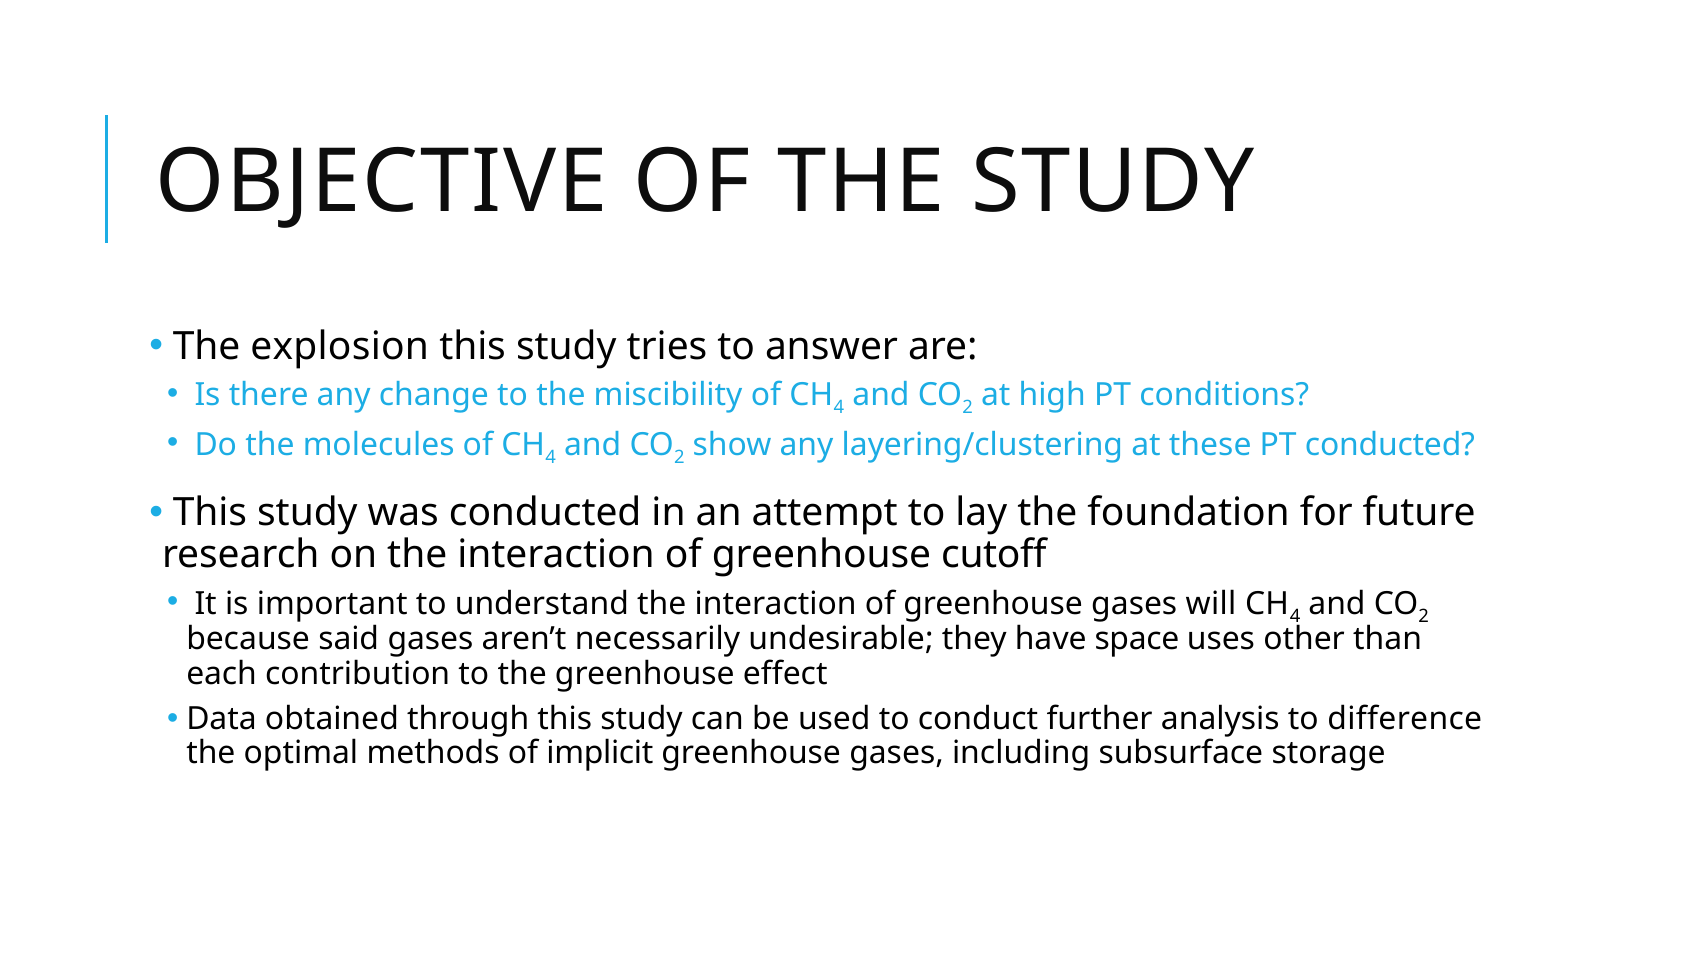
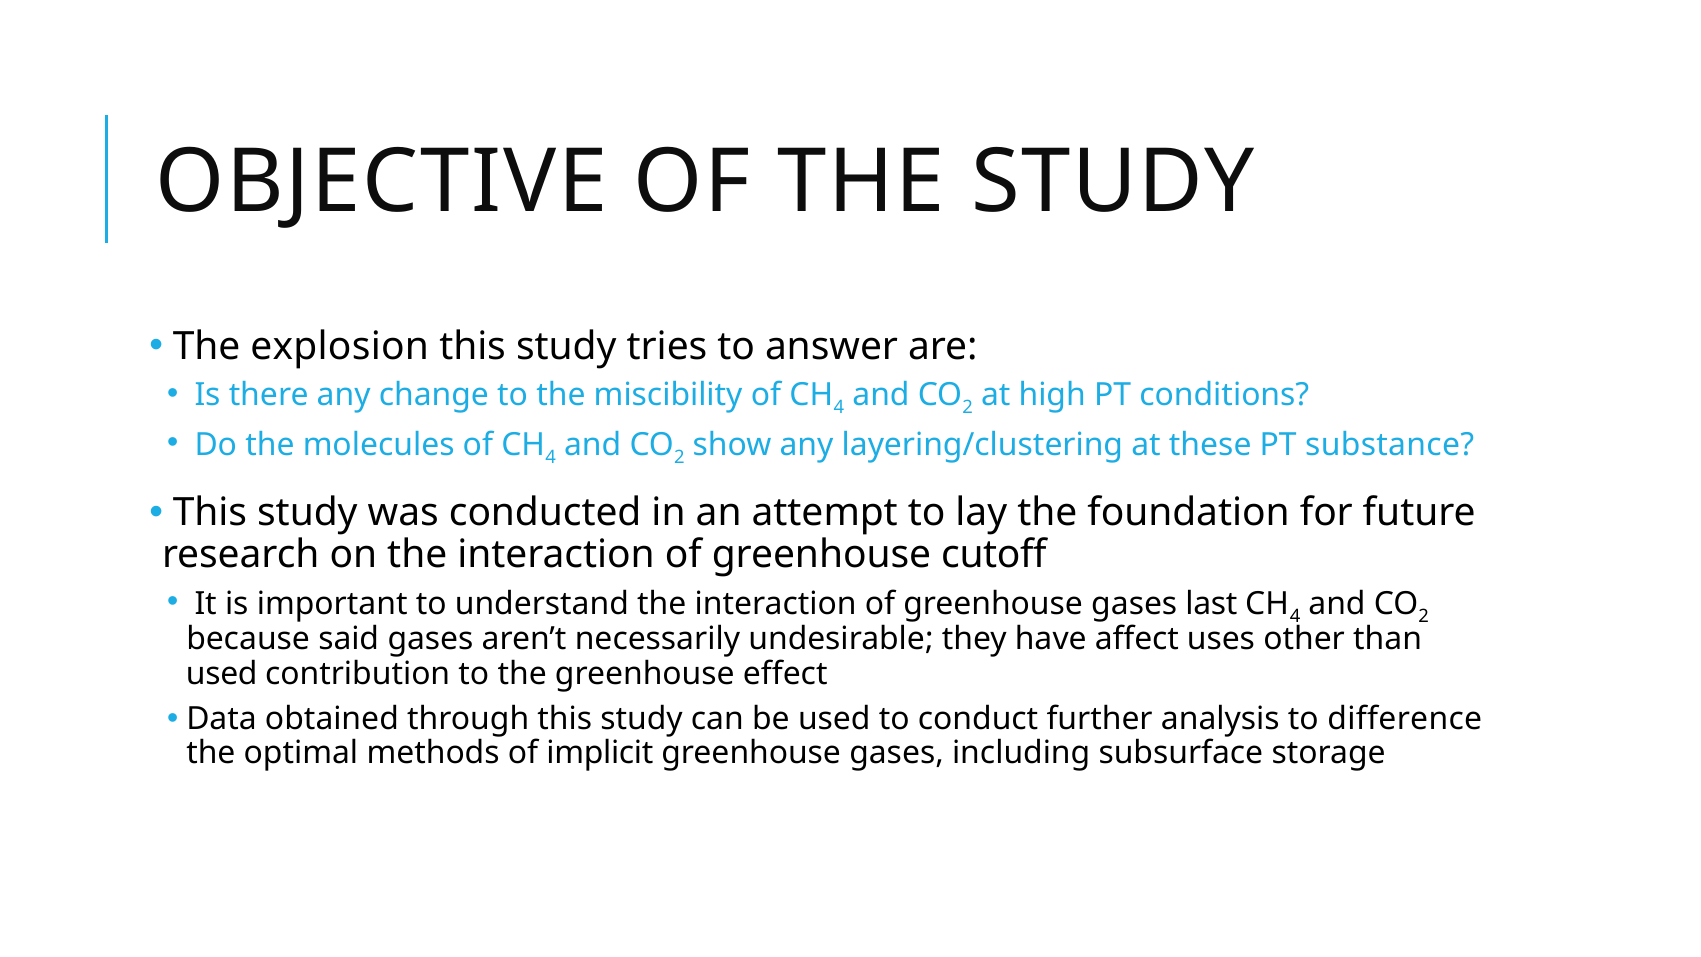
PT conducted: conducted -> substance
will: will -> last
space: space -> affect
each at (222, 674): each -> used
